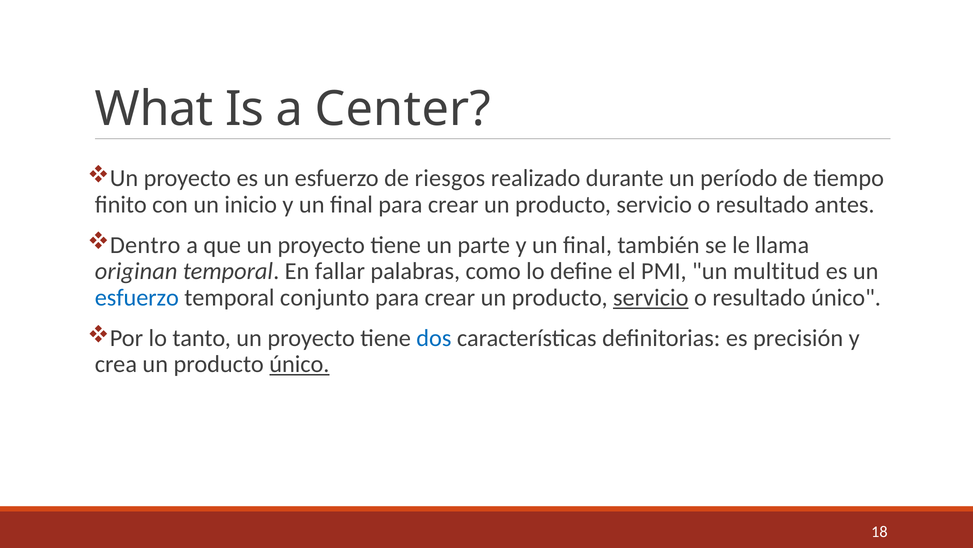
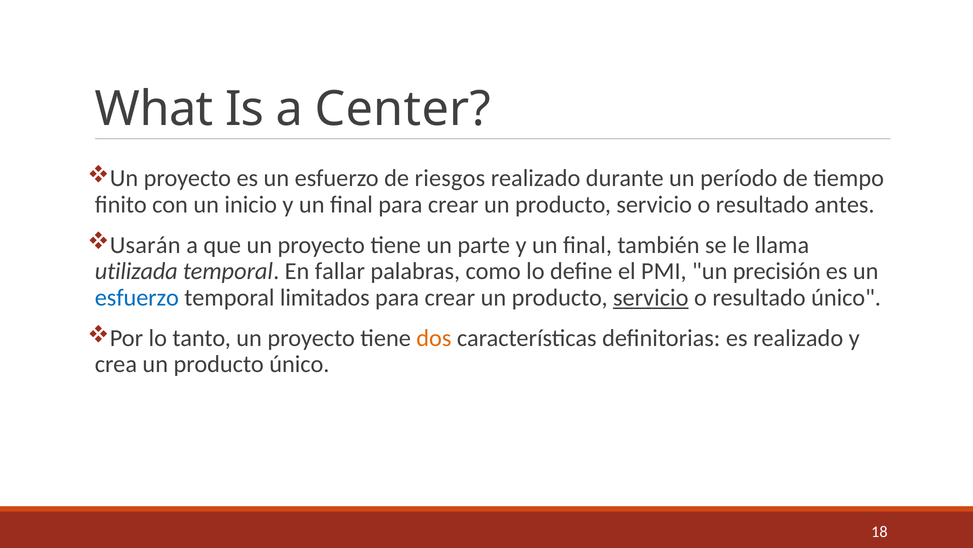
Dentro: Dentro -> Usarán
originan: originan -> utilizada
multitud: multitud -> precisión
conjunto: conjunto -> limitados
dos colour: blue -> orange
es precisión: precisión -> realizado
único at (299, 364) underline: present -> none
